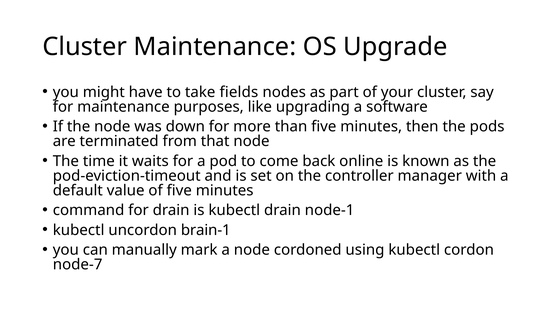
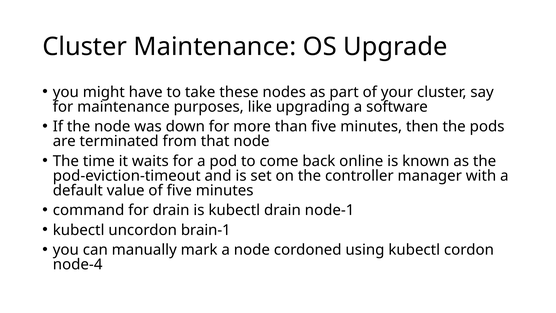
fields: fields -> these
node-7: node-7 -> node-4
